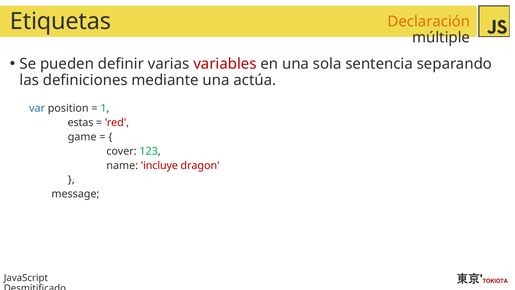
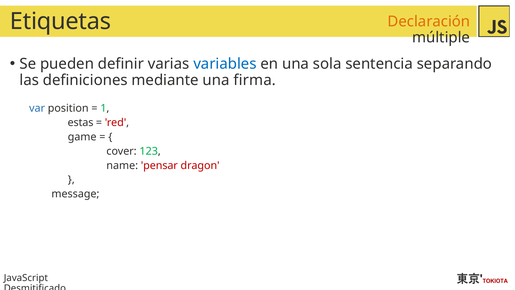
variables colour: red -> blue
actúa: actúa -> firma
incluye: incluye -> pensar
